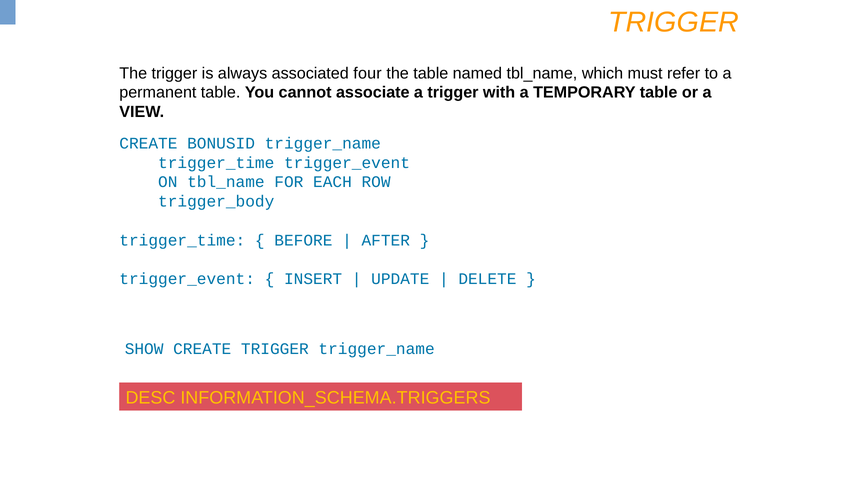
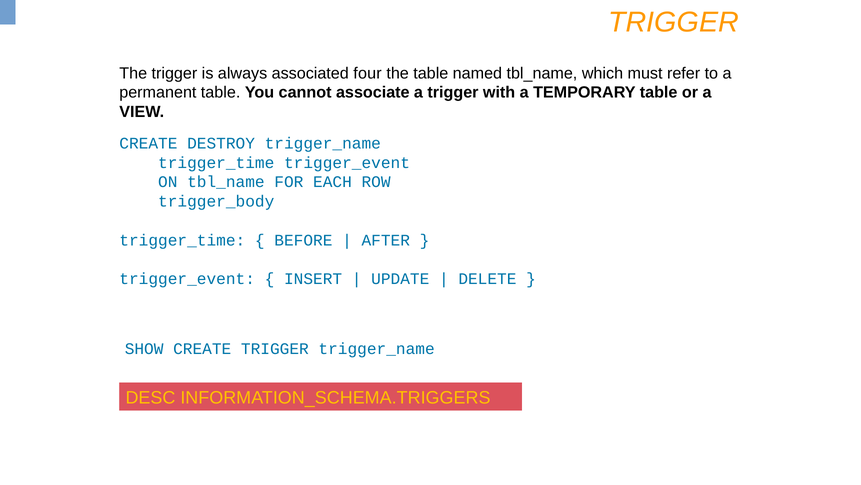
BONUSID: BONUSID -> DESTROY
